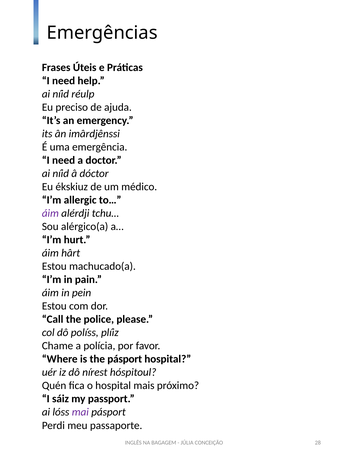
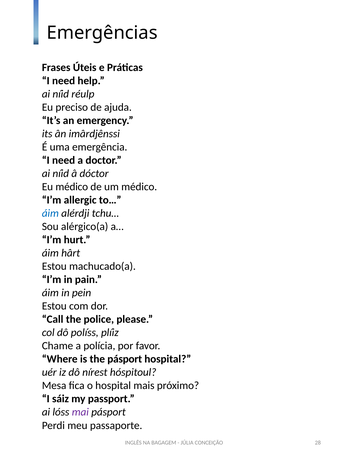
Eu ékskiuz: ékskiuz -> médico
áim at (50, 213) colour: purple -> blue
Quén: Quén -> Mesa
